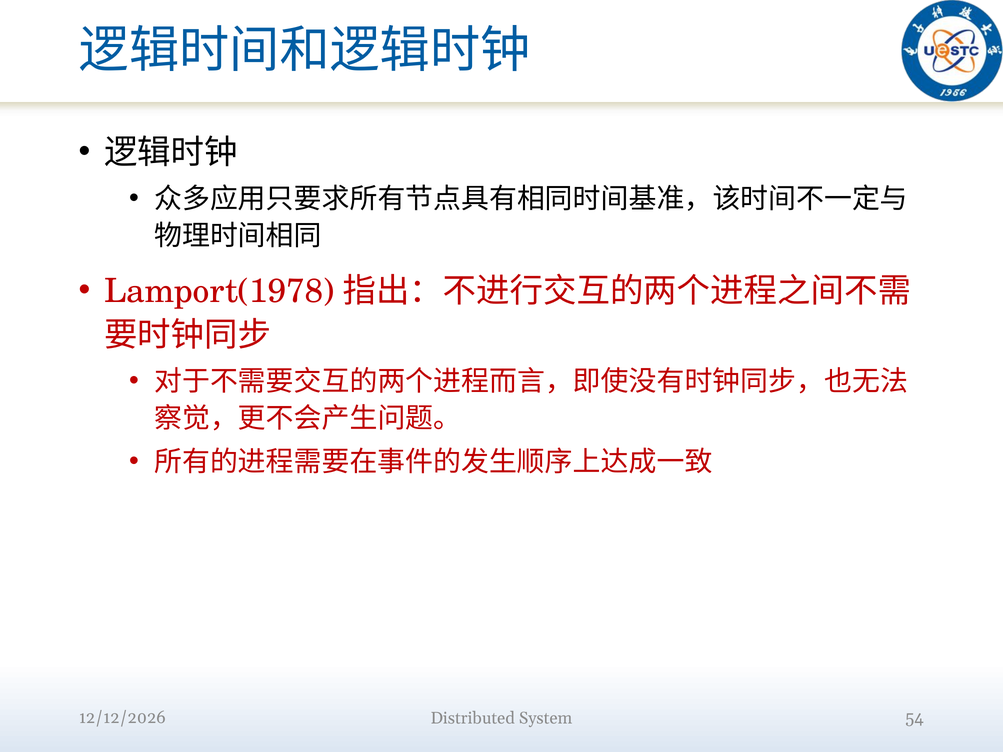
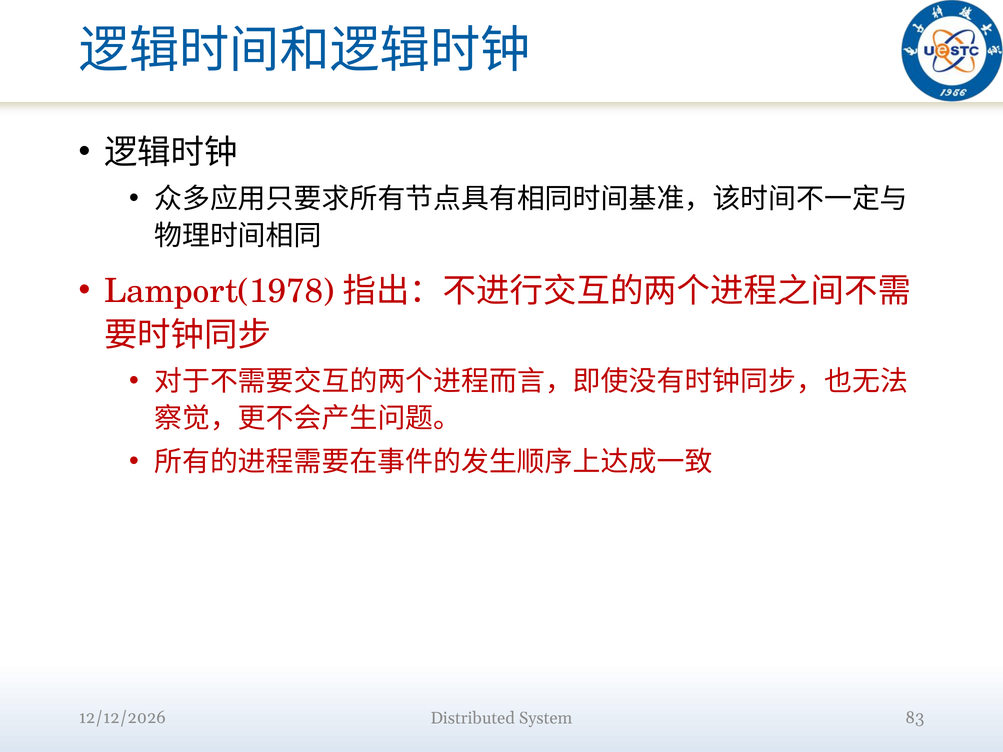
54: 54 -> 83
